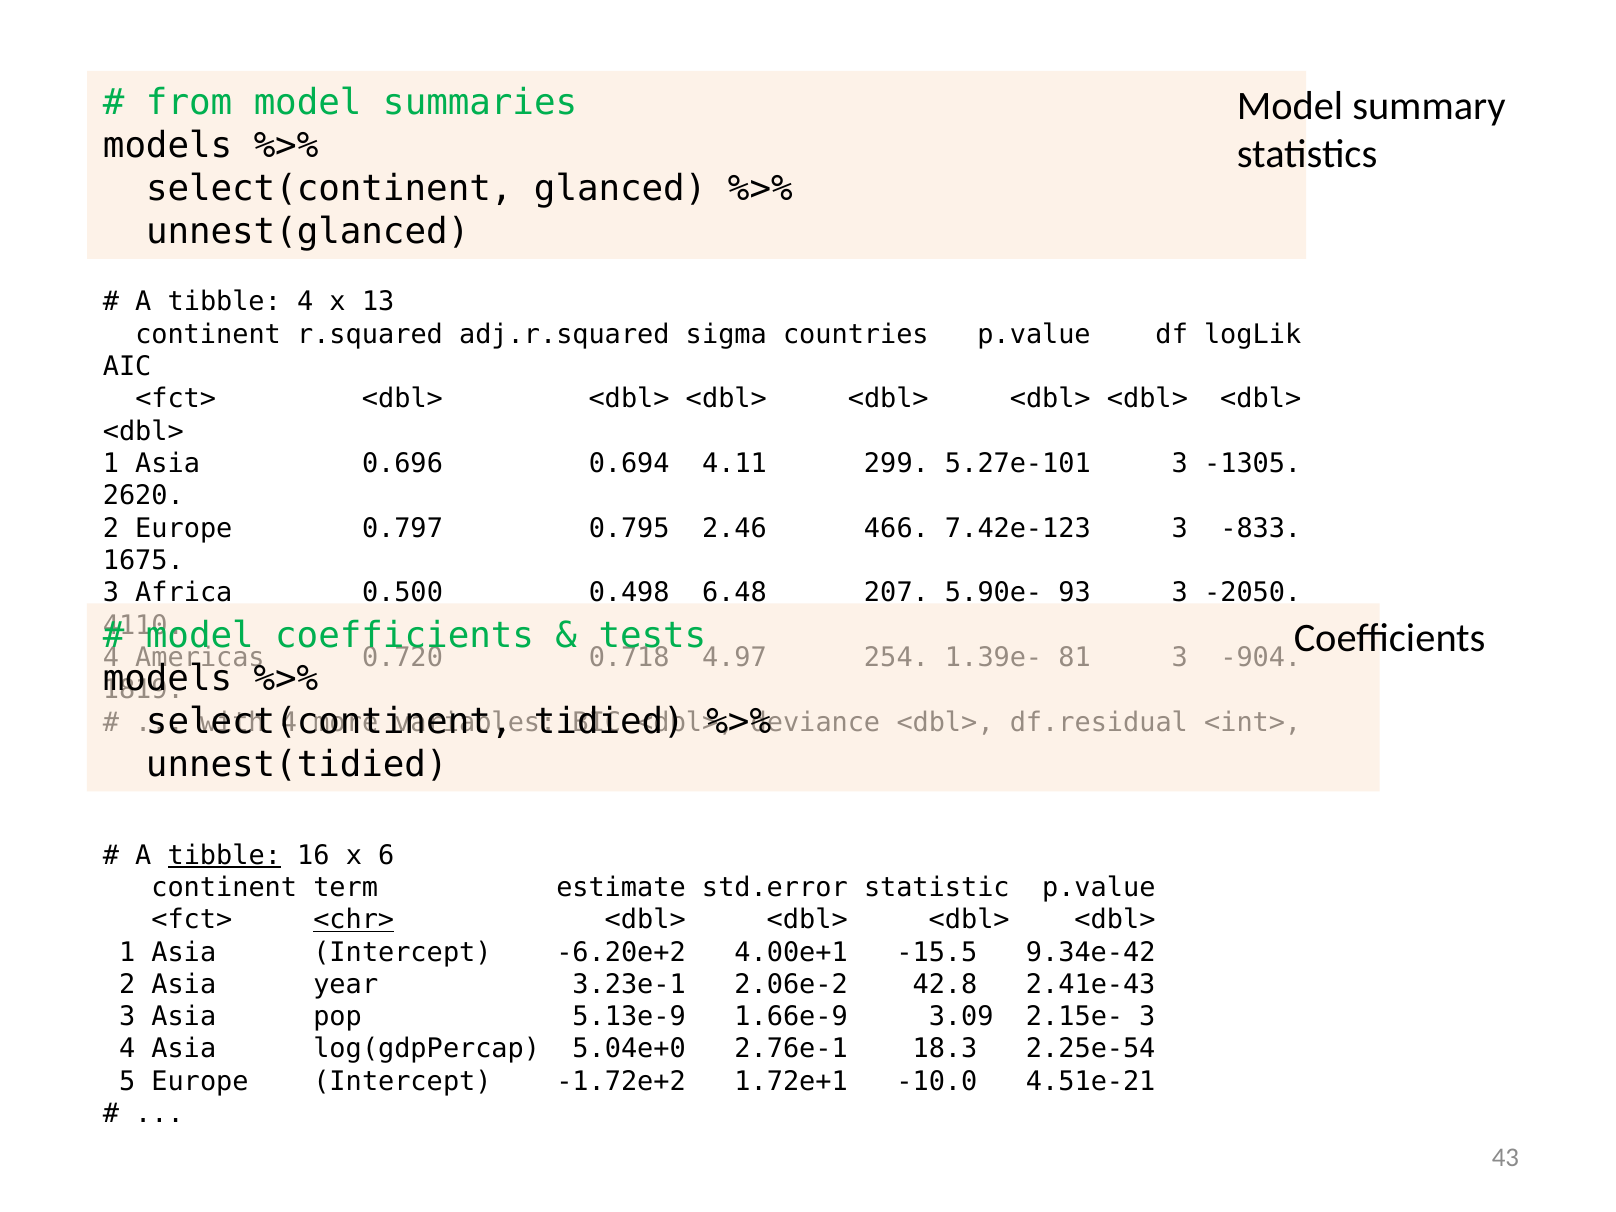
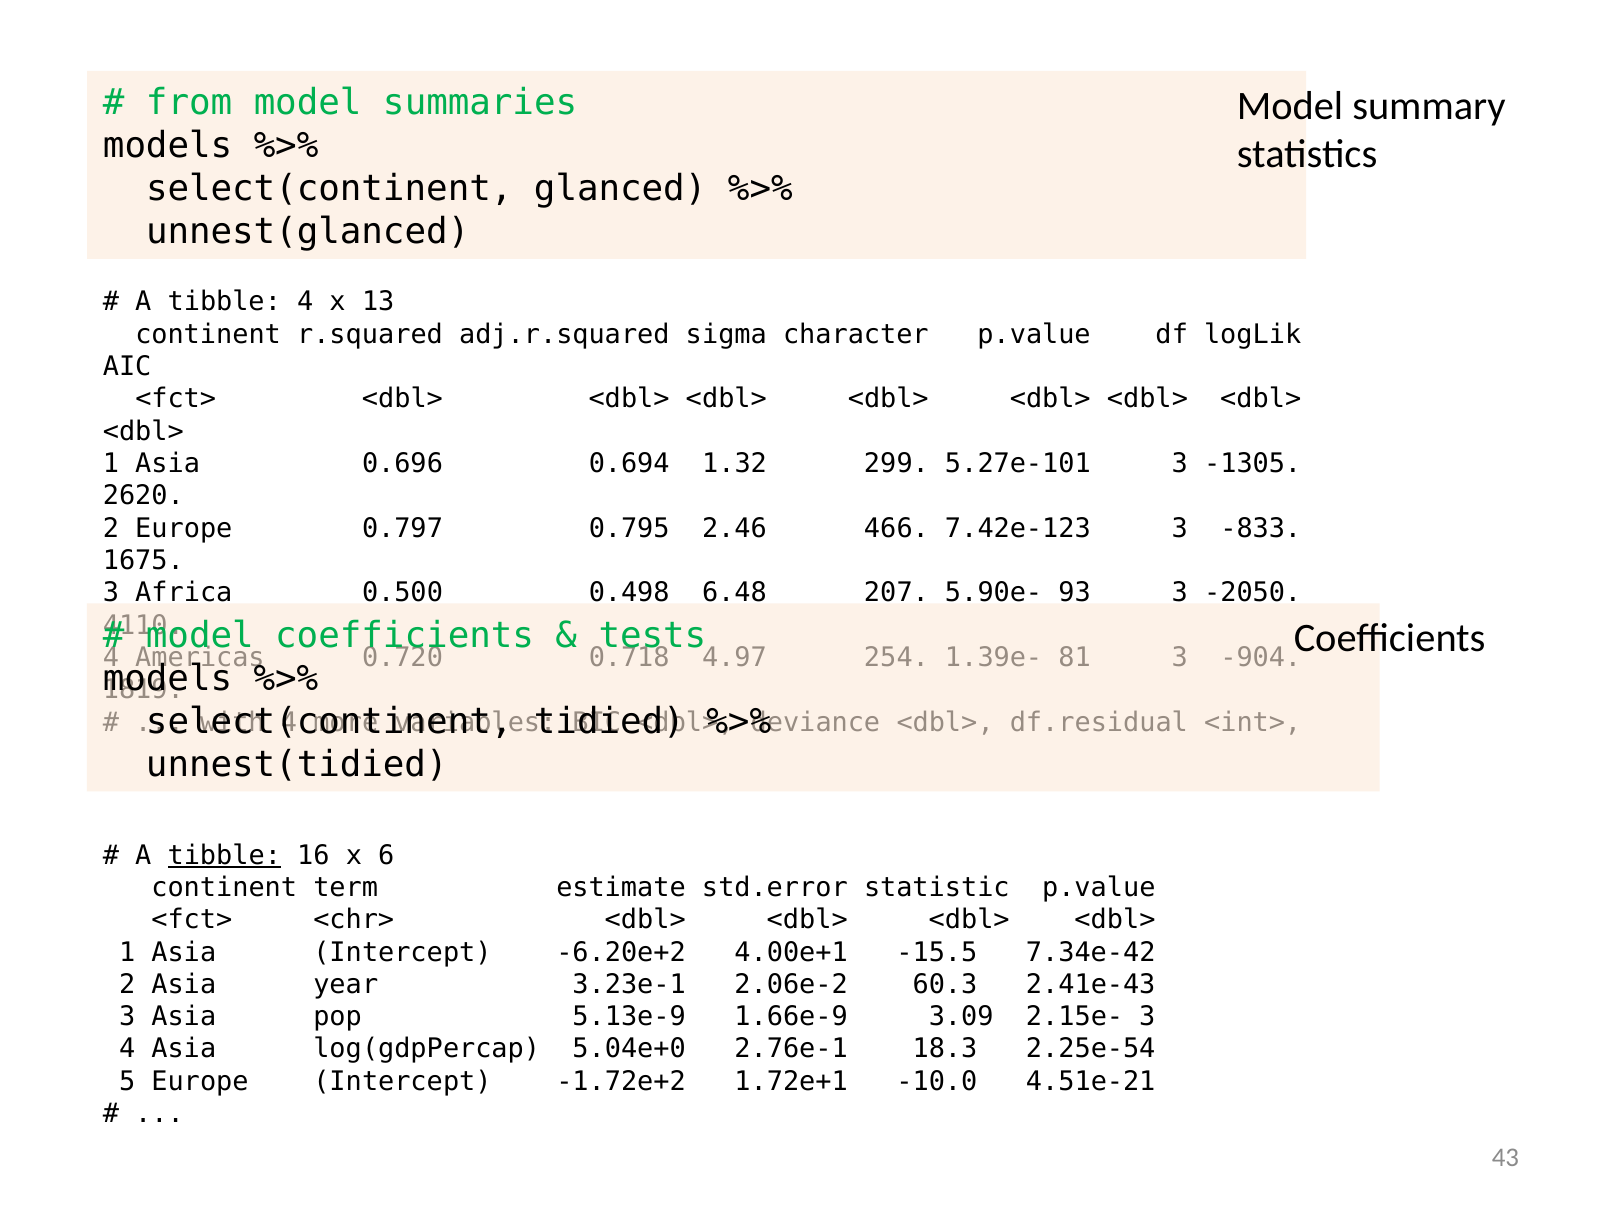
countries: countries -> character
4.11: 4.11 -> 1.32
<chr> underline: present -> none
9.34e-42: 9.34e-42 -> 7.34e-42
42.8: 42.8 -> 60.3
